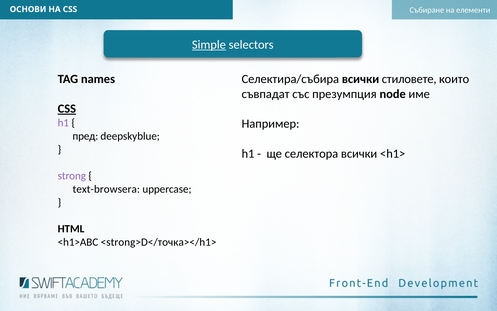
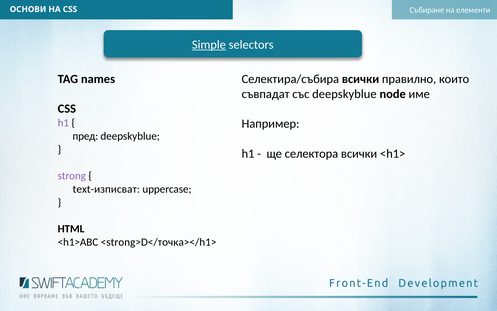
стиловете: стиловете -> правилно
със презумпция: презумпция -> deepskyblue
CSS at (67, 109) underline: present -> none
text-browsera: text-browsera -> text-изписват
